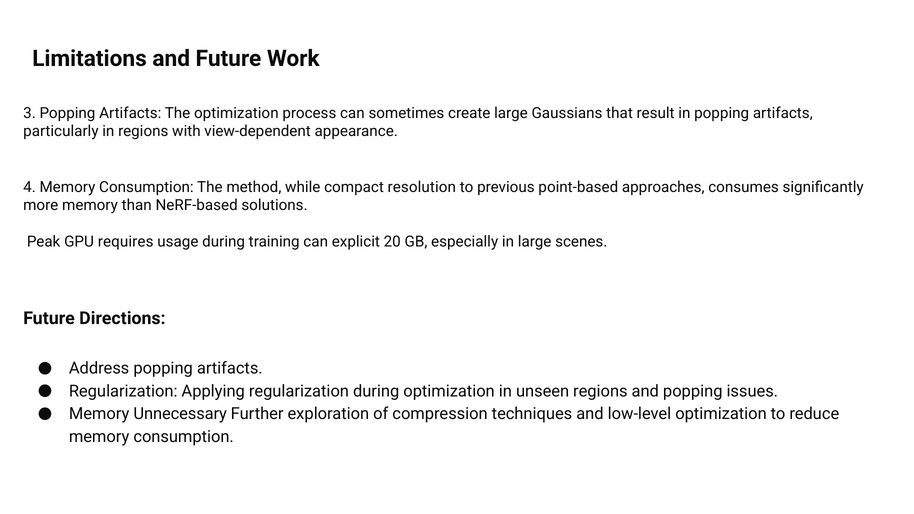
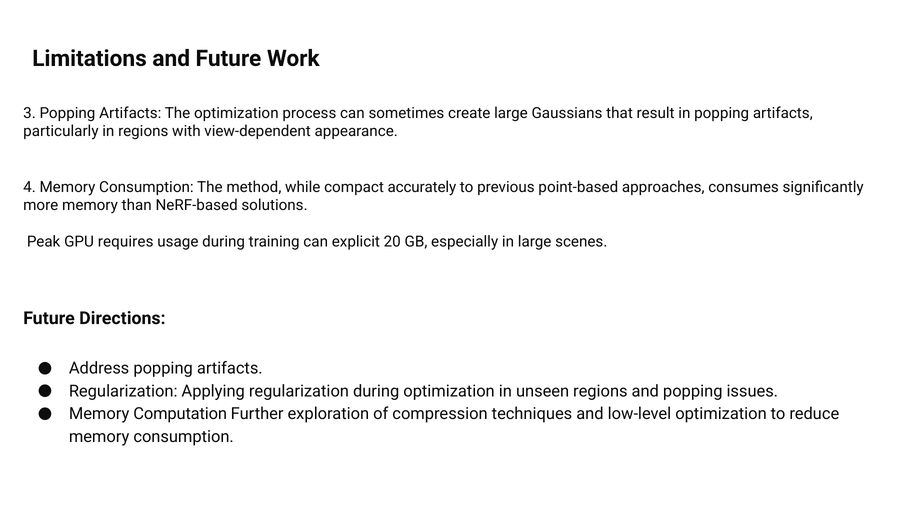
resolution: resolution -> accurately
Unnecessary: Unnecessary -> Computation
